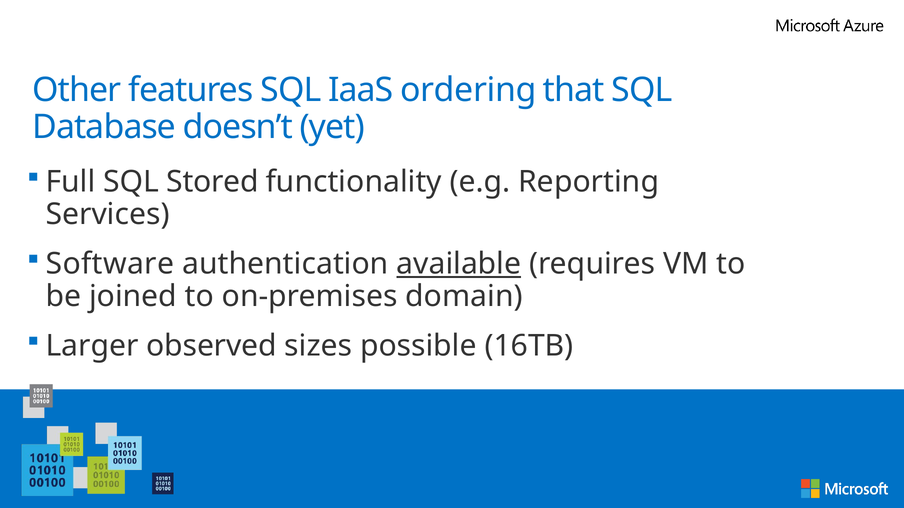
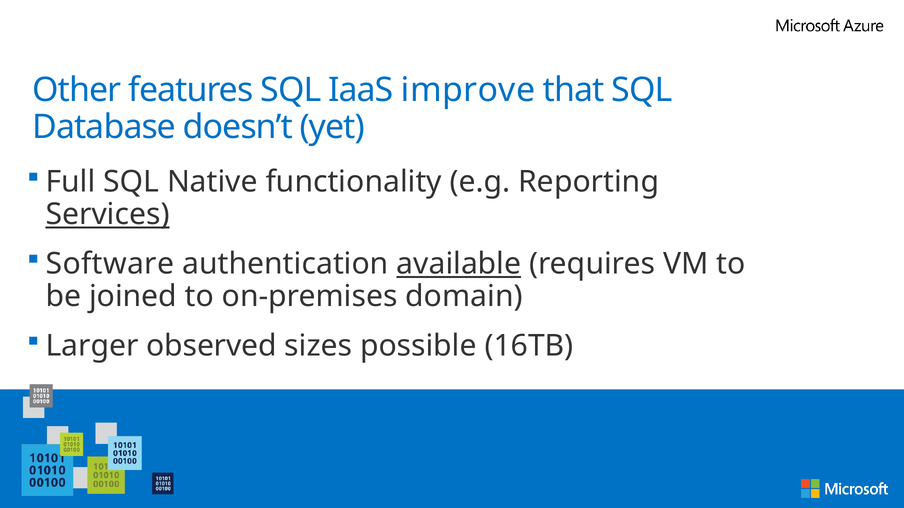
ordering: ordering -> improve
Stored: Stored -> Native
Services underline: none -> present
